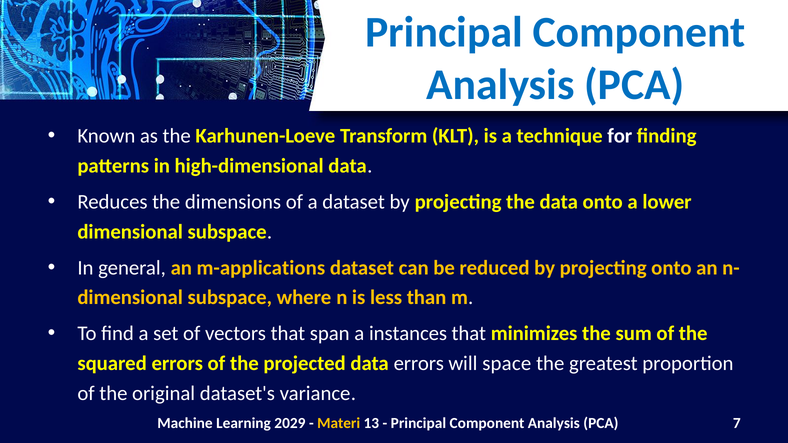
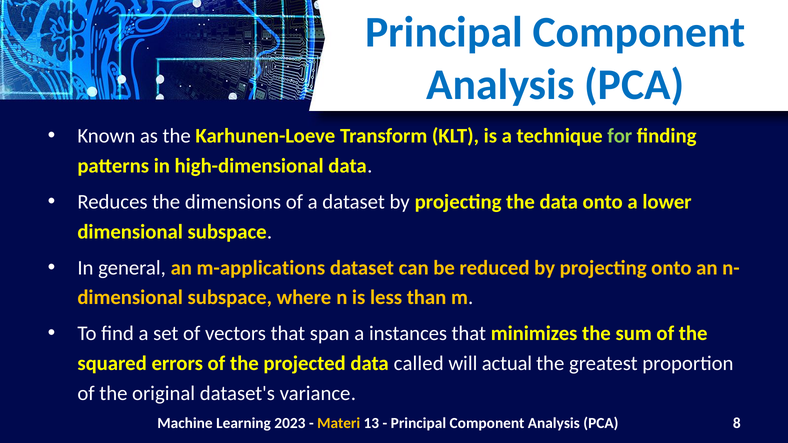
for colour: white -> light green
data errors: errors -> called
space: space -> actual
2029: 2029 -> 2023
7: 7 -> 8
